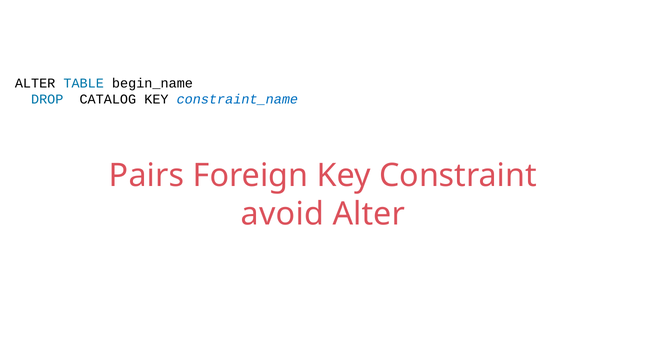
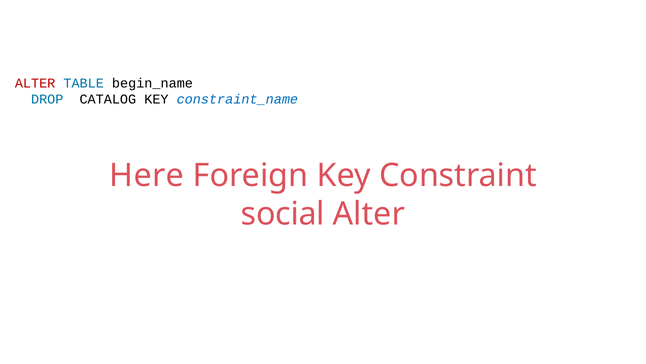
ALTER at (35, 83) colour: black -> red
Pairs: Pairs -> Here
avoid: avoid -> social
